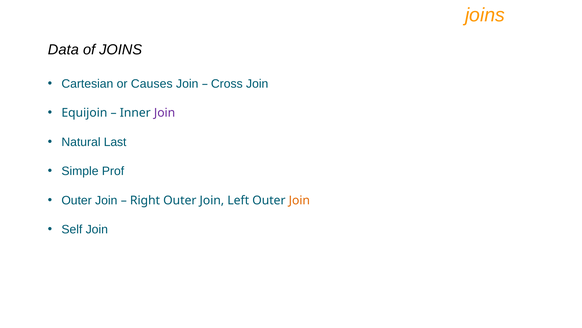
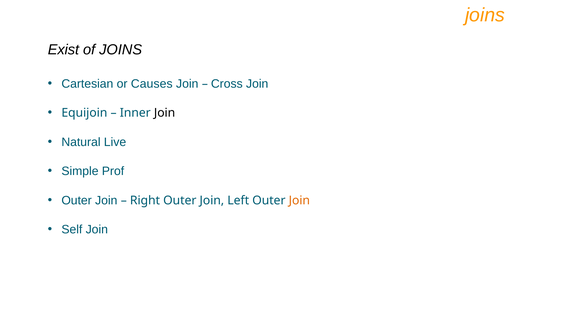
Data: Data -> Exist
Join at (165, 113) colour: purple -> black
Last: Last -> Live
